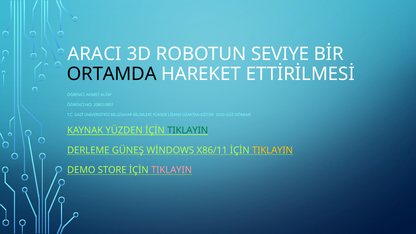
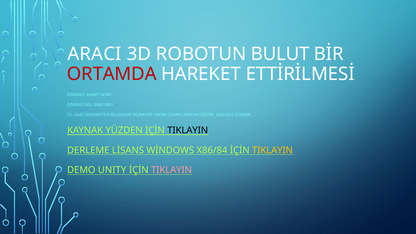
SEVIYE: SEVIYE -> BULUT
ORTAMDA colour: black -> red
TIKLAYIN at (188, 130) colour: green -> black
DERLEME GÜNEŞ: GÜNEŞ -> LİSANS
X86/11: X86/11 -> X86/84
STORE: STORE -> UNITY
